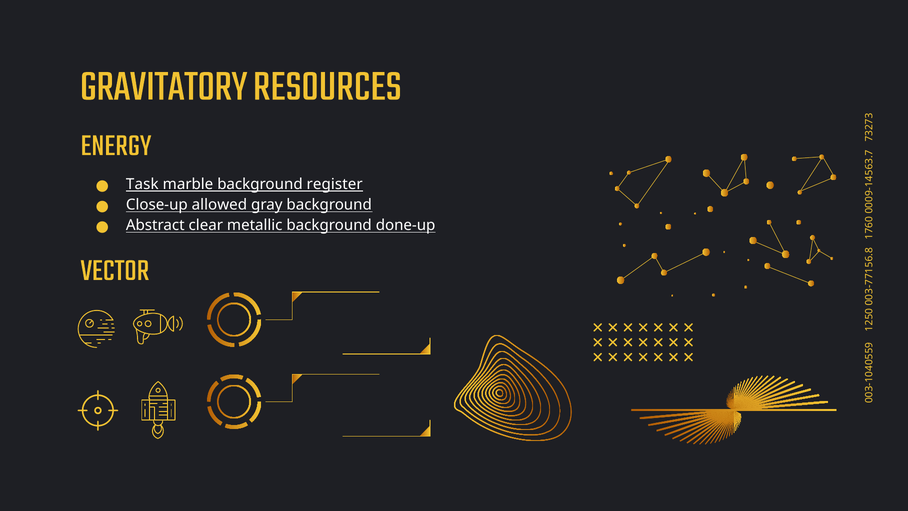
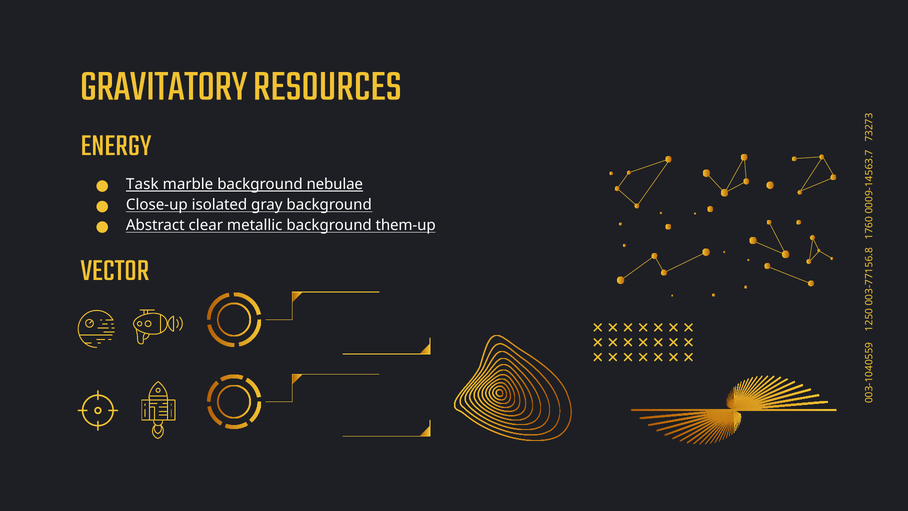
register: register -> nebulae
allowed: allowed -> isolated
done-up: done-up -> them-up
